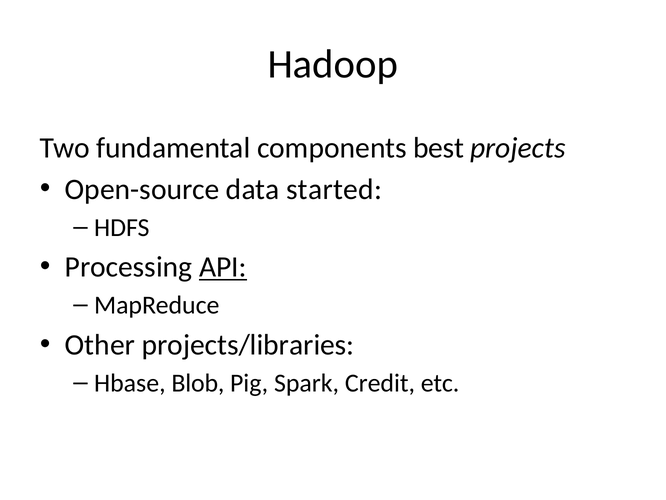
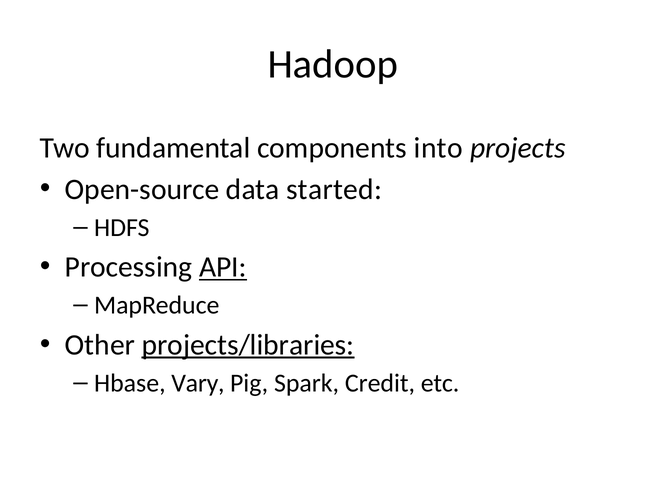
best: best -> into
projects/libraries underline: none -> present
Blob: Blob -> Vary
